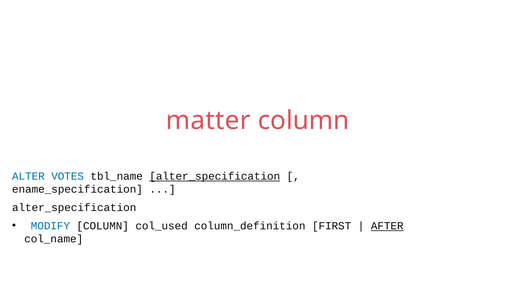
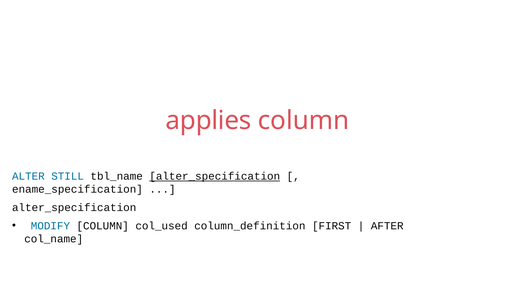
matter: matter -> applies
VOTES: VOTES -> STILL
AFTER underline: present -> none
